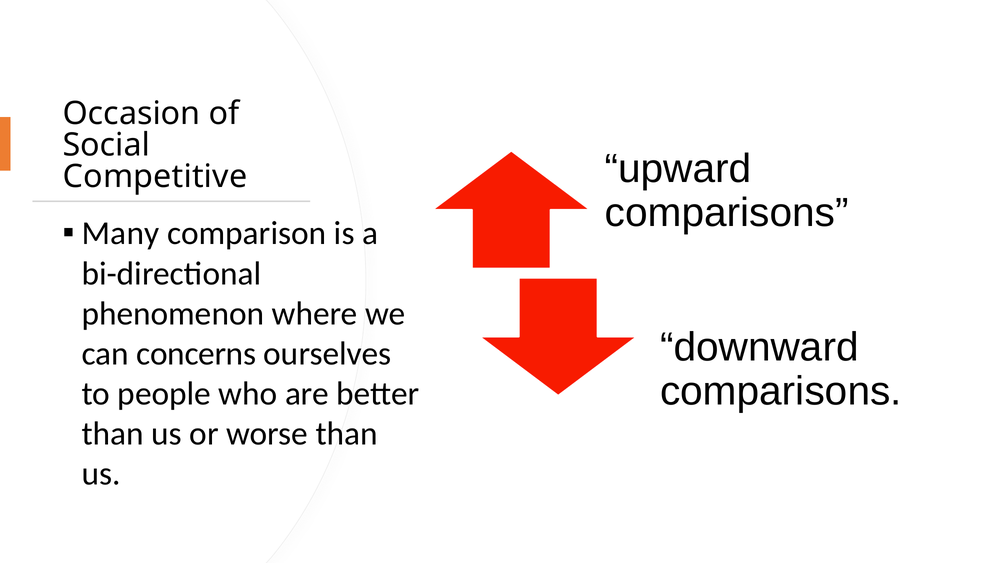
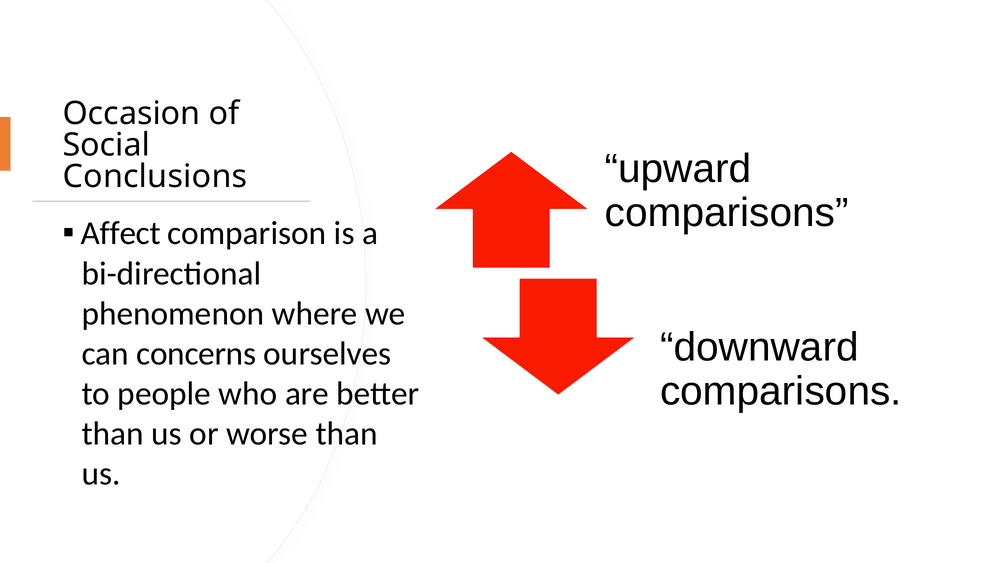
Competitive: Competitive -> Conclusions
Many: Many -> Affect
